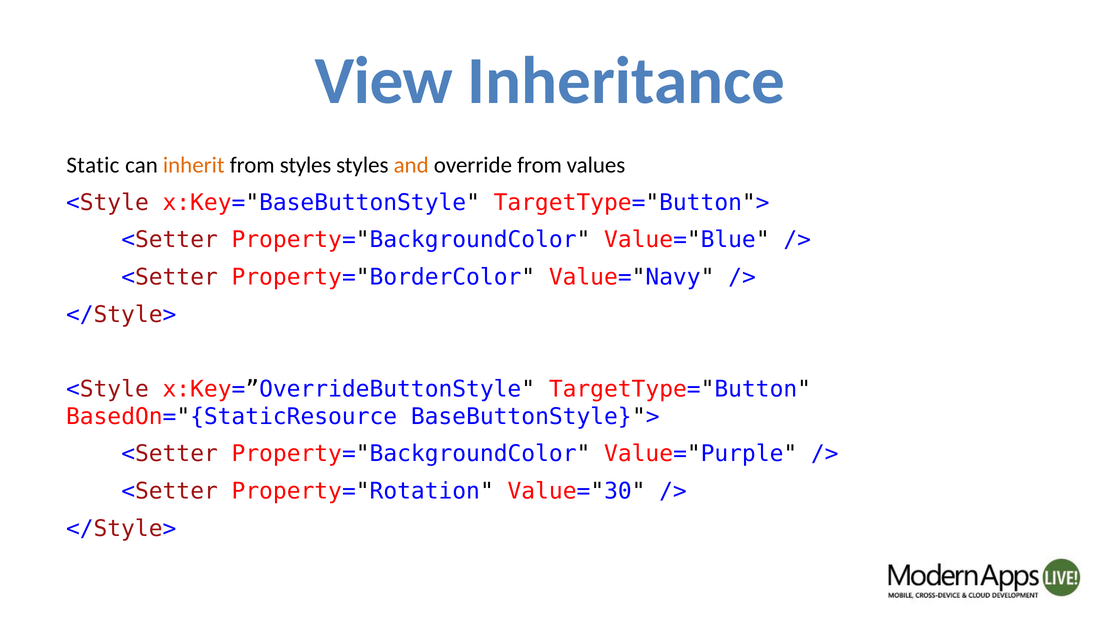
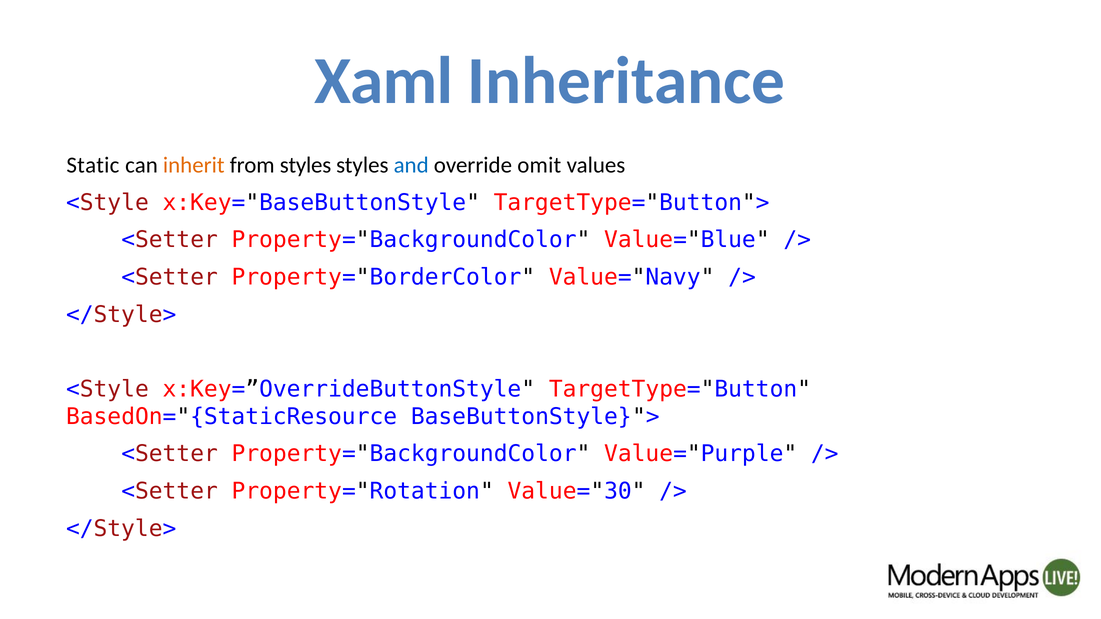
View: View -> Xaml
and colour: orange -> blue
override from: from -> omit
